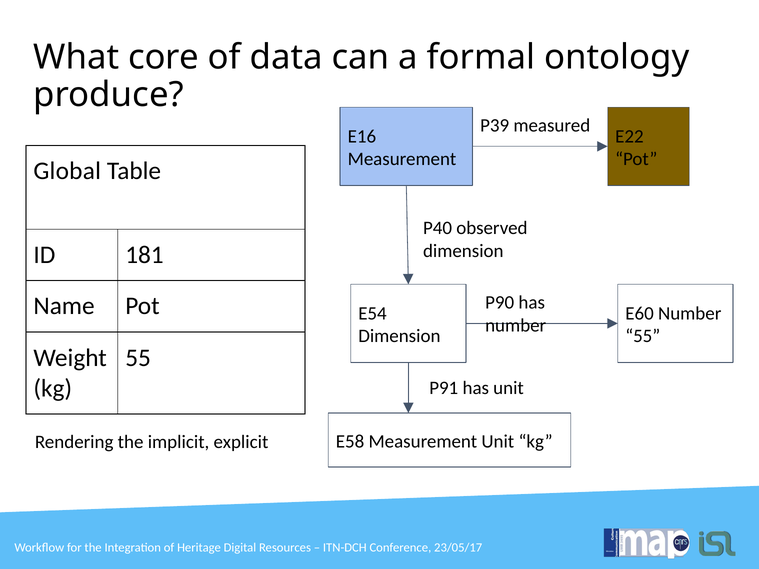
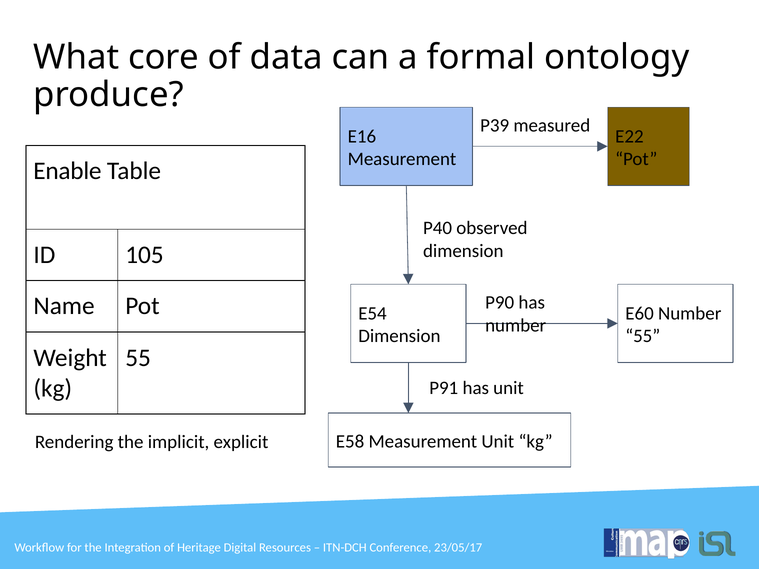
Global: Global -> Enable
181: 181 -> 105
